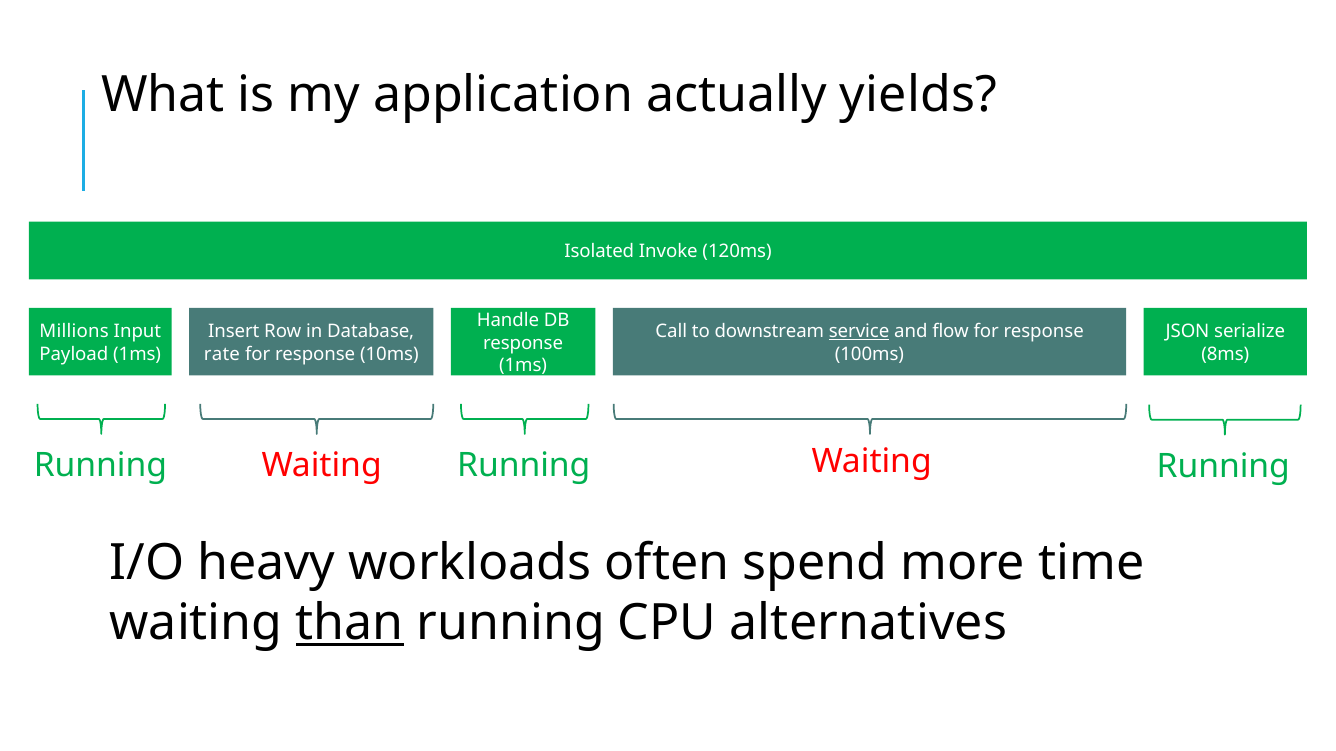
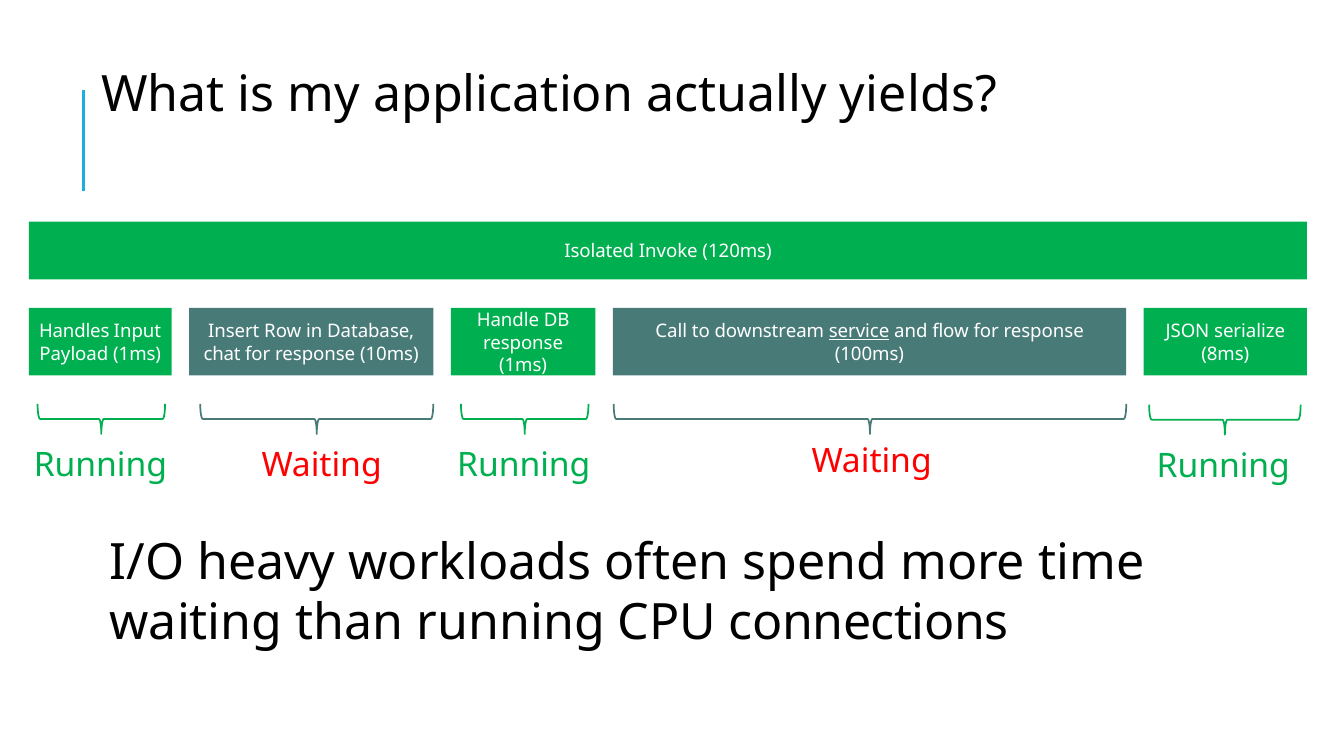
Millions: Millions -> Handles
rate: rate -> chat
than underline: present -> none
alternatives: alternatives -> connections
